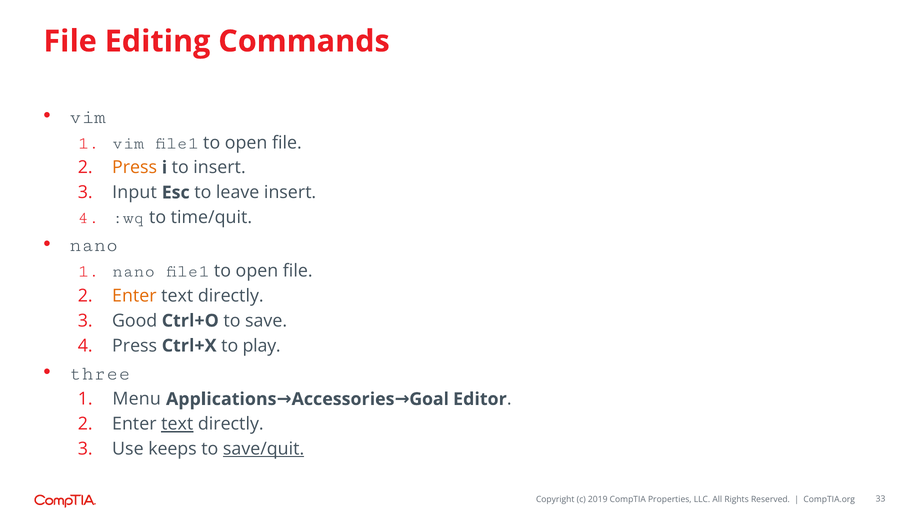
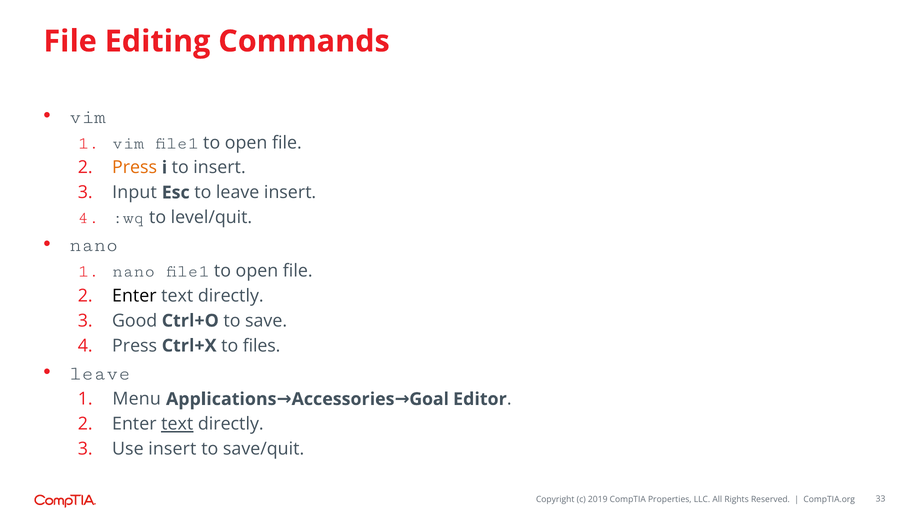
time/quit: time/quit -> level/quit
Enter at (134, 296) colour: orange -> black
play: play -> files
three at (100, 373): three -> leave
Use keeps: keeps -> insert
save/quit underline: present -> none
